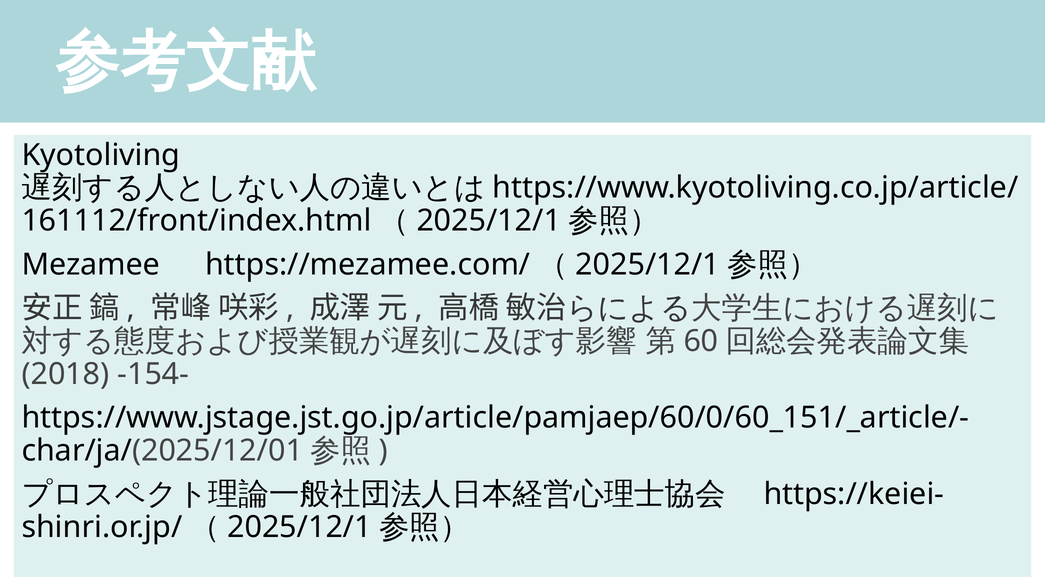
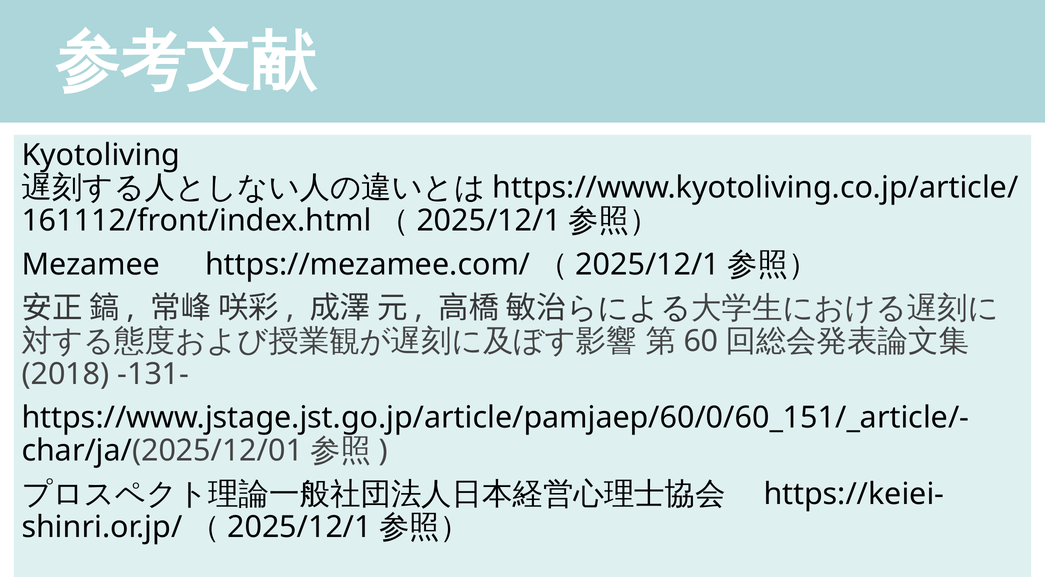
-154-: -154- -> -131-
